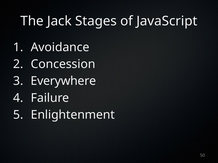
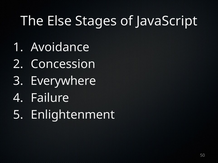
Jack: Jack -> Else
